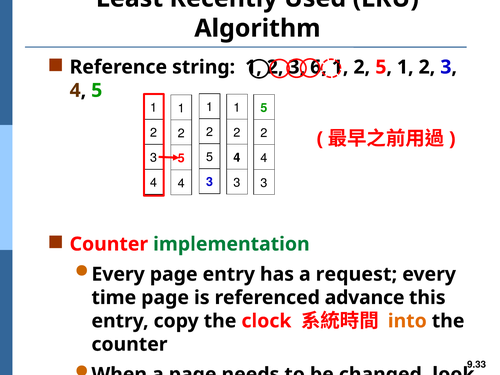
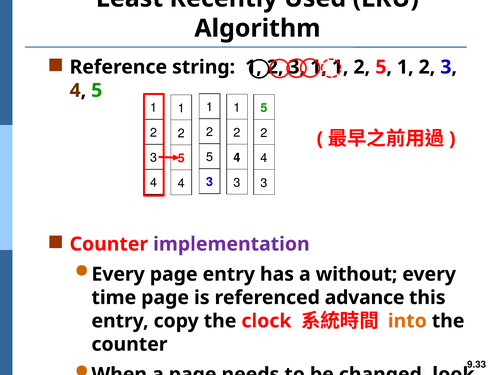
2 3 6: 6 -> 1
implementation colour: green -> purple
request: request -> without
